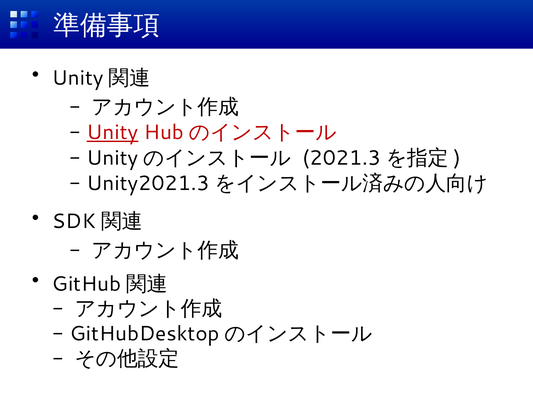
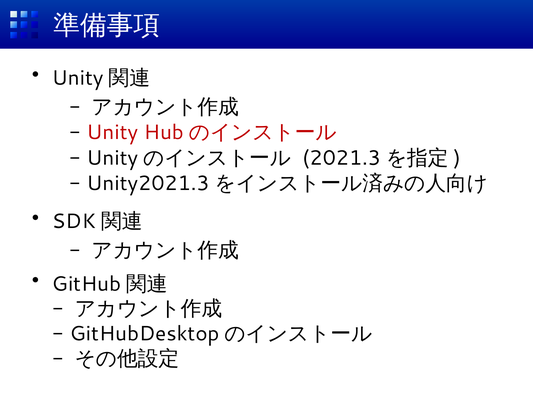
Unity underline: present -> none
